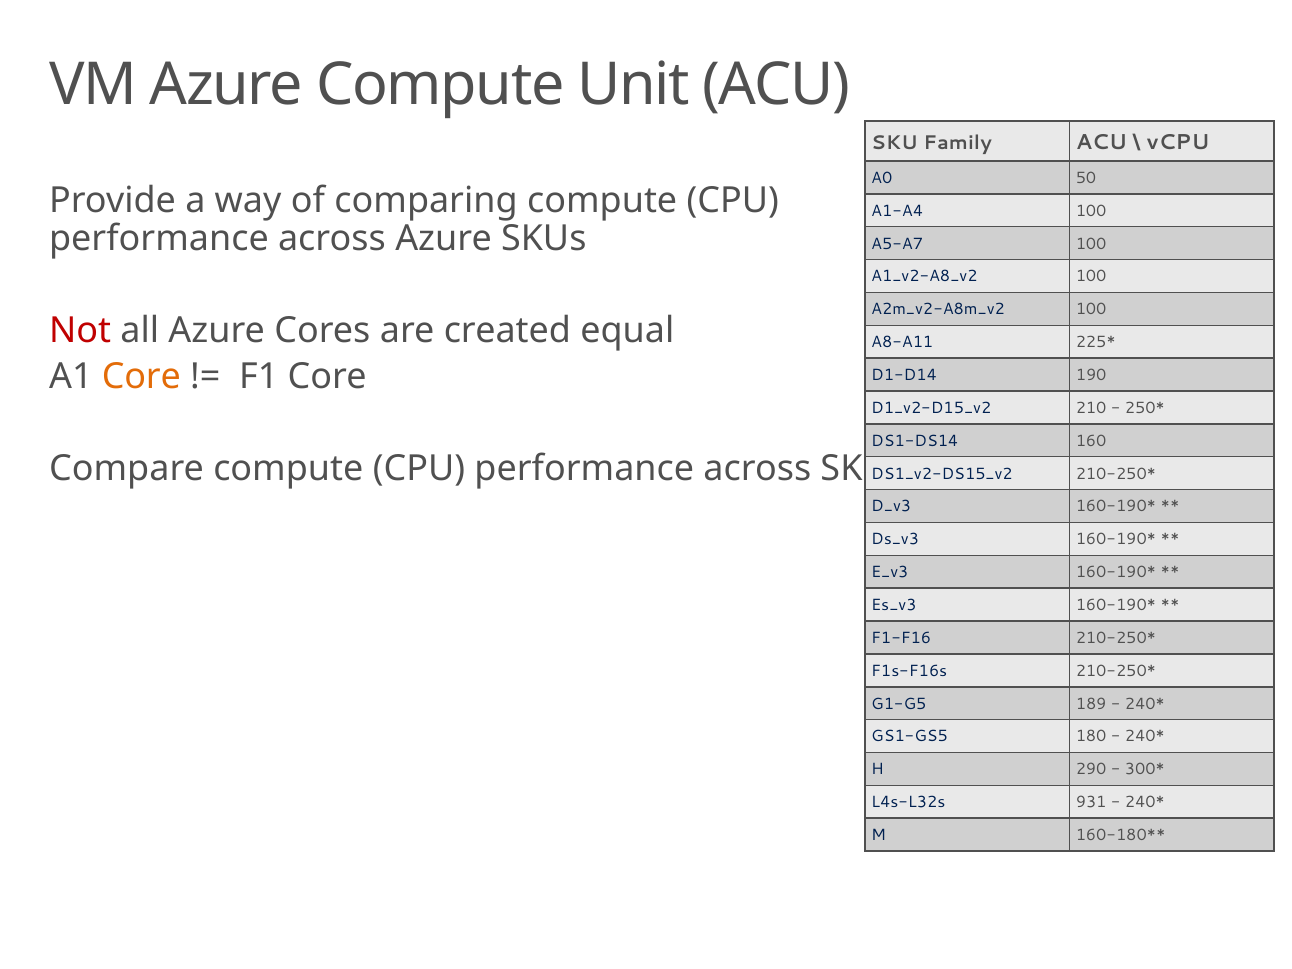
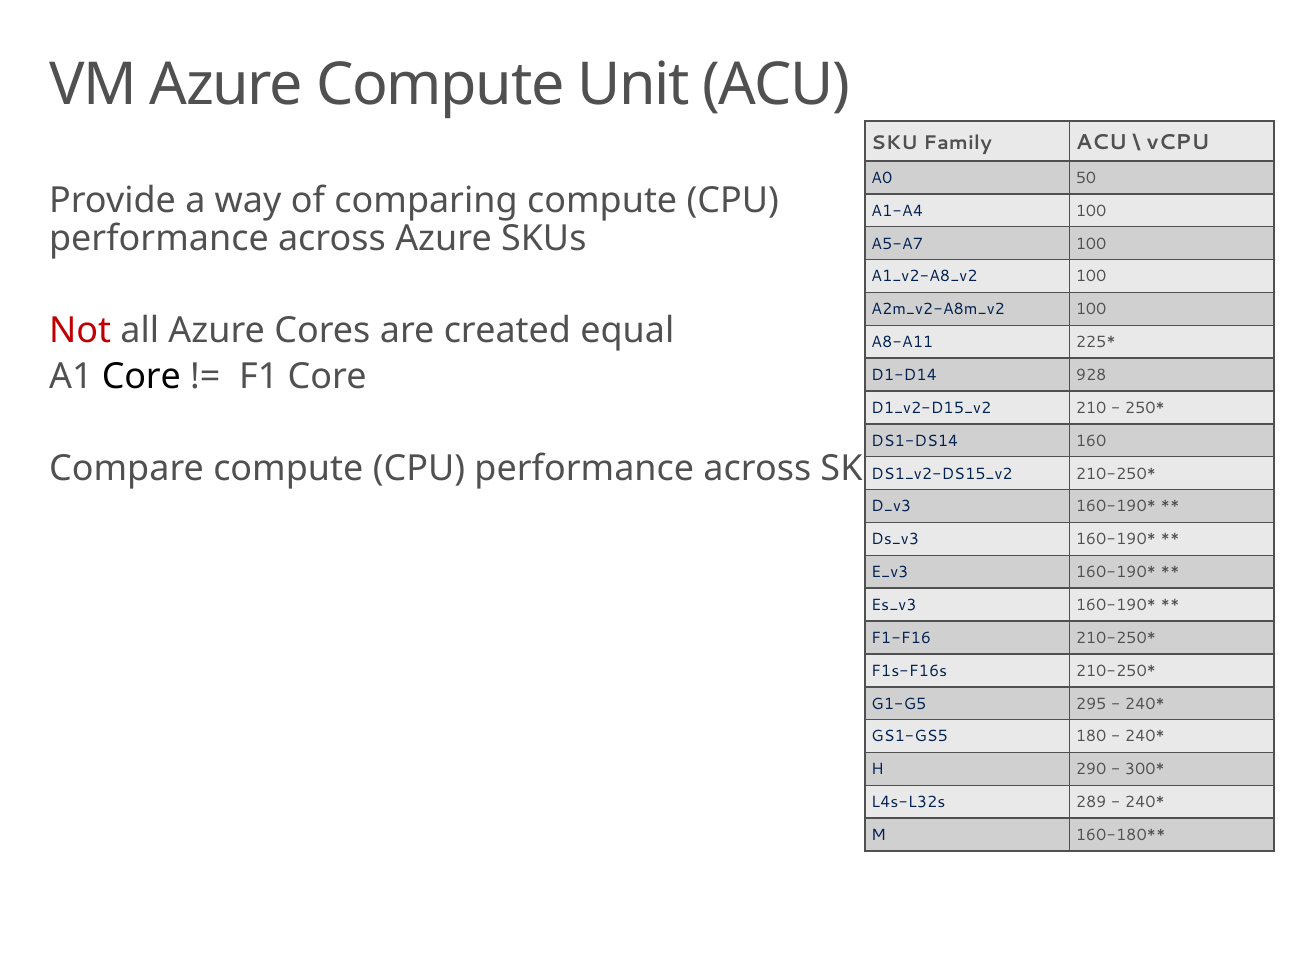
Core at (141, 377) colour: orange -> black
190: 190 -> 928
189: 189 -> 295
931: 931 -> 289
